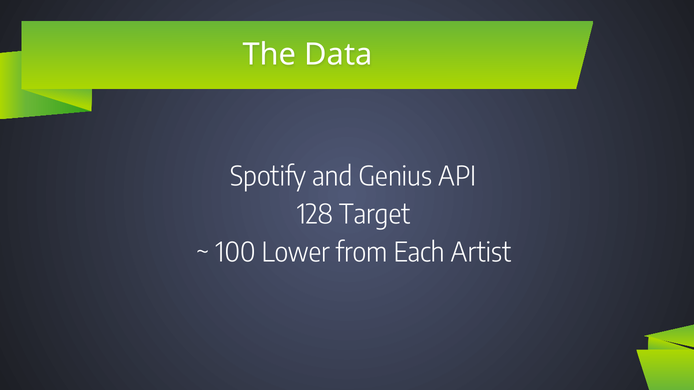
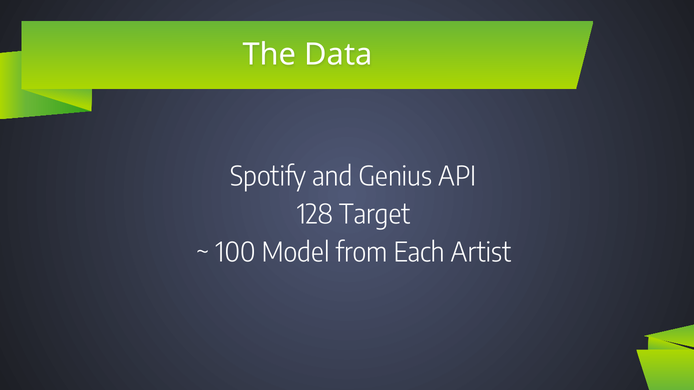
Lower: Lower -> Model
